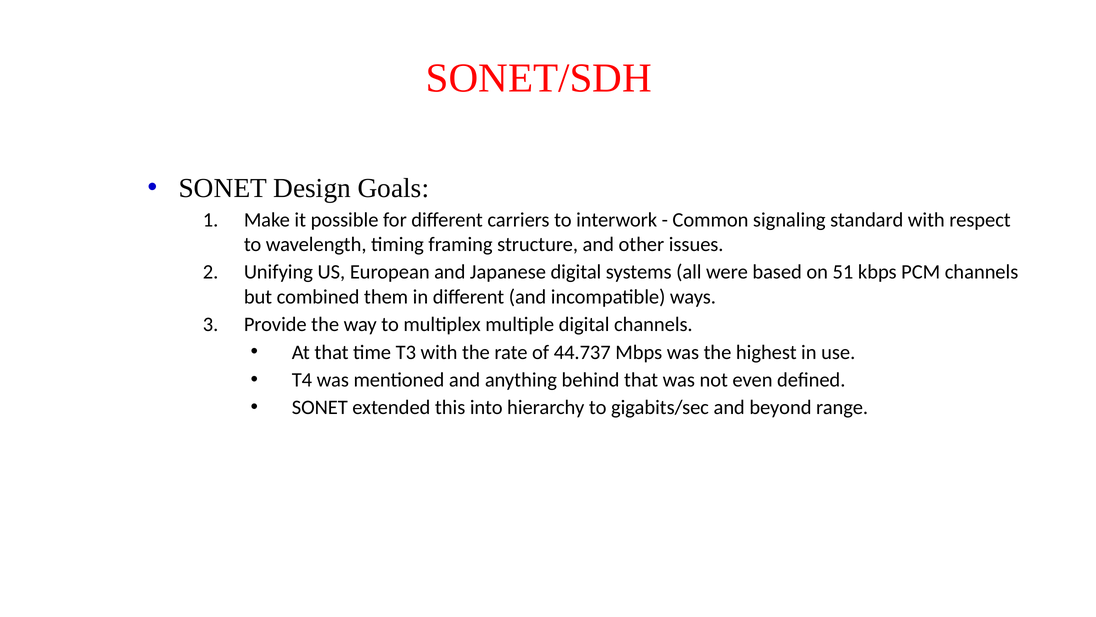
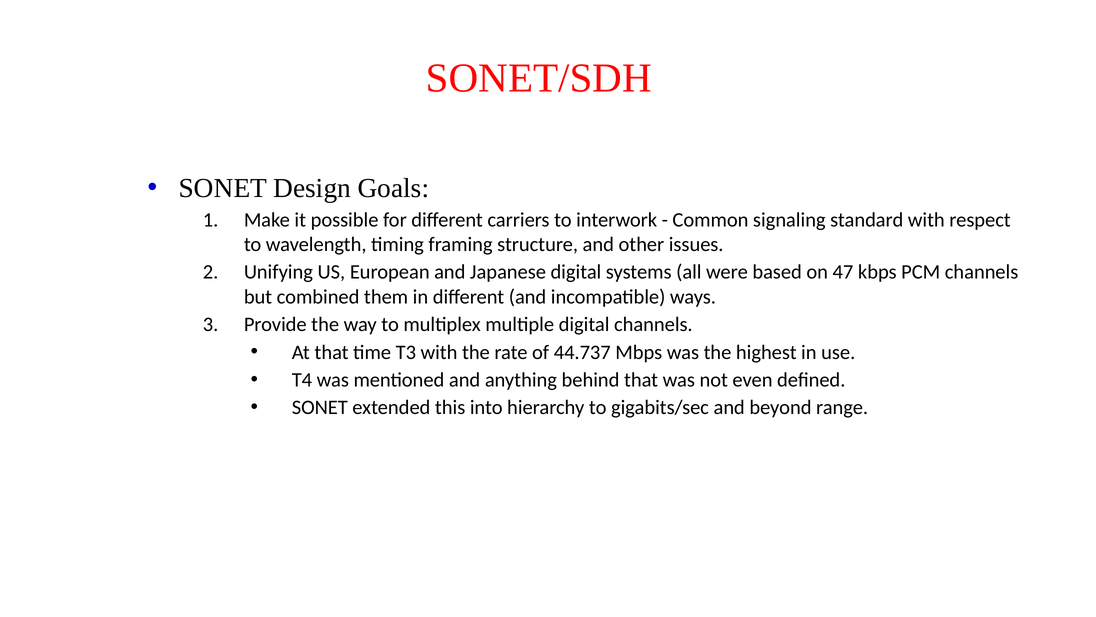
51: 51 -> 47
